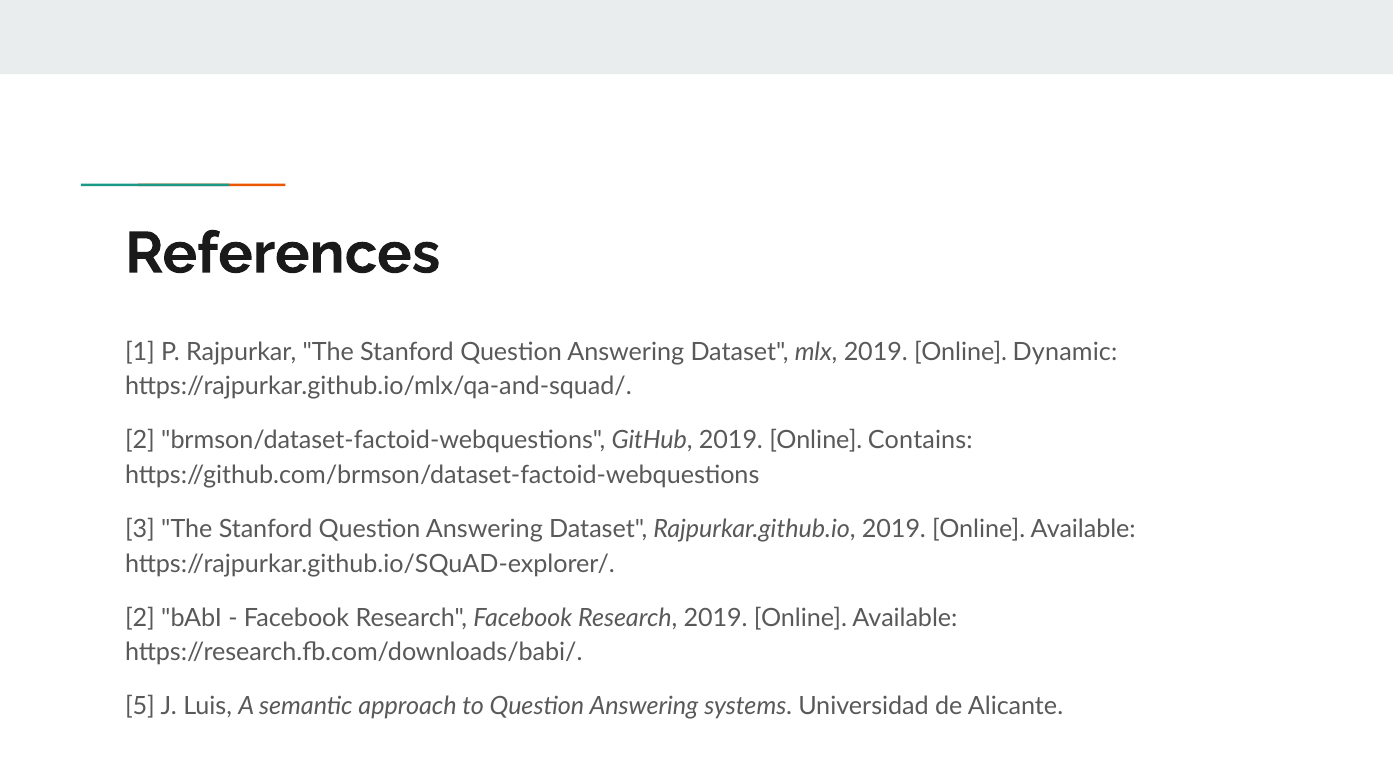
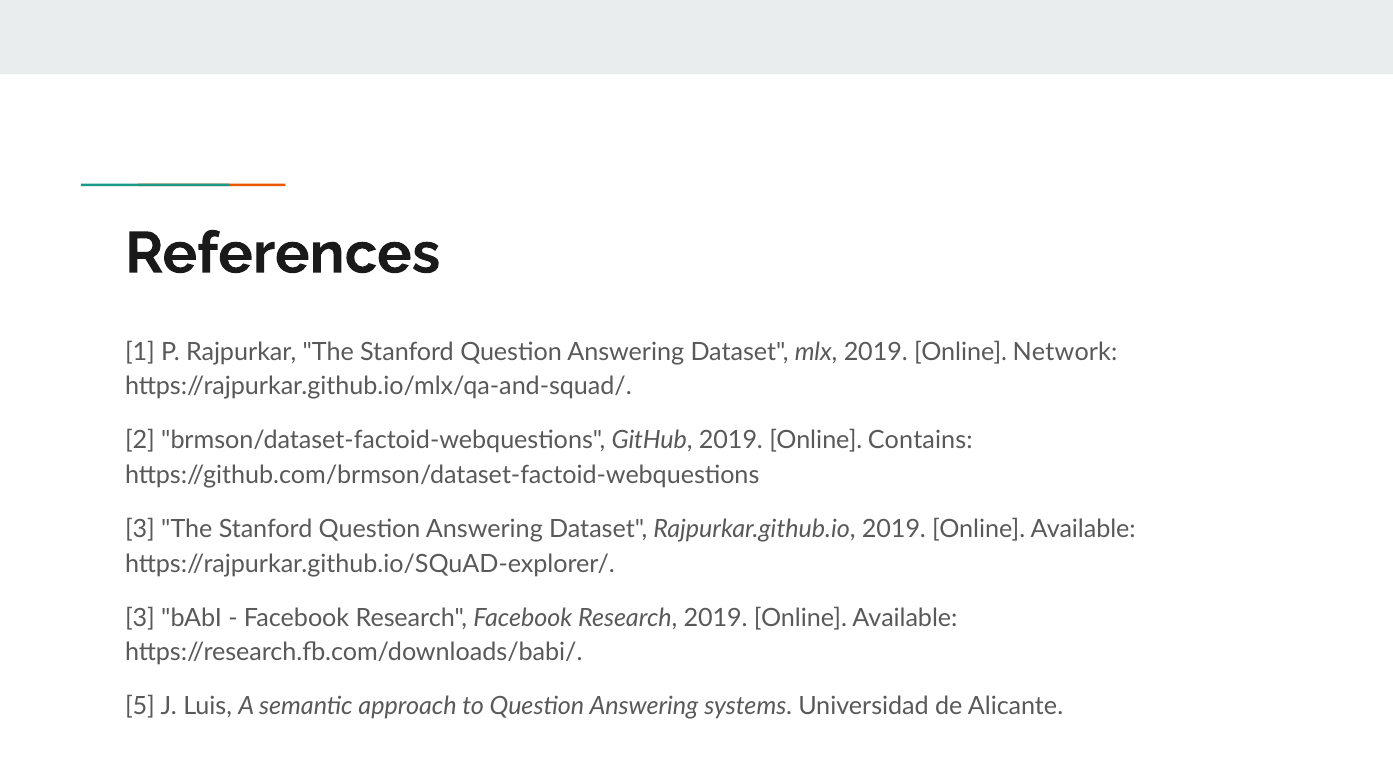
Dynamic: Dynamic -> Network
2 at (140, 618): 2 -> 3
